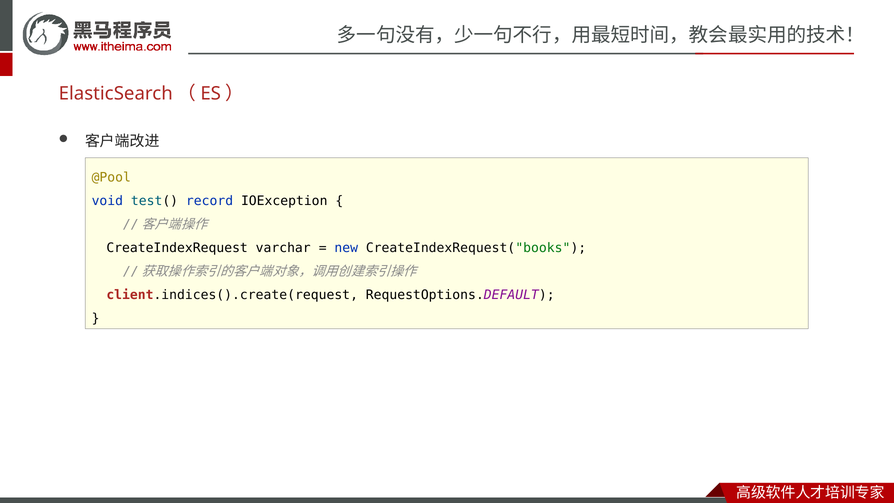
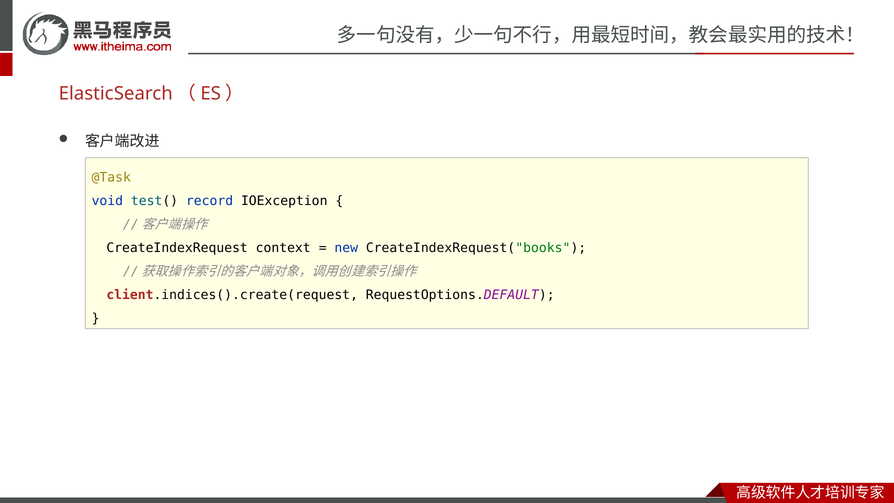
@Pool: @Pool -> @Task
varchar: varchar -> context
